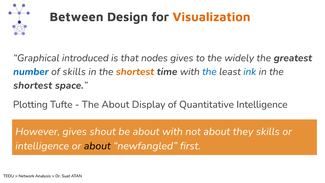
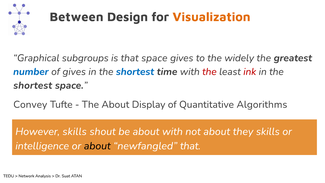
introduced: introduced -> subgroups
that nodes: nodes -> space
of skills: skills -> gives
shortest at (135, 72) colour: orange -> blue
the at (209, 72) colour: blue -> red
ink colour: blue -> red
Plotting: Plotting -> Convey
Quantitative Intelligence: Intelligence -> Algorithms
However gives: gives -> skills
newfangled first: first -> that
